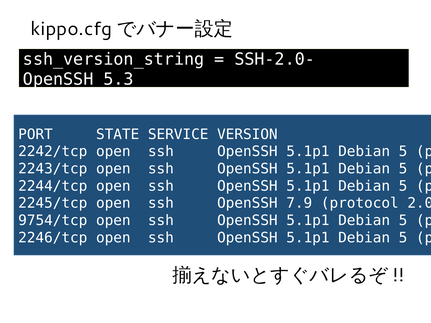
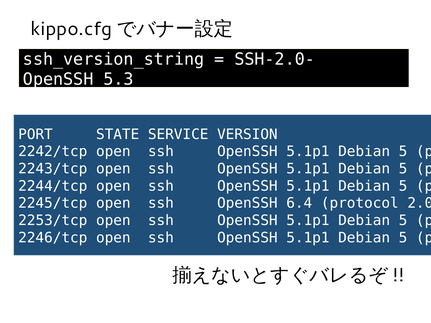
7.9: 7.9 -> 6.4
9754/tcp: 9754/tcp -> 2253/tcp
